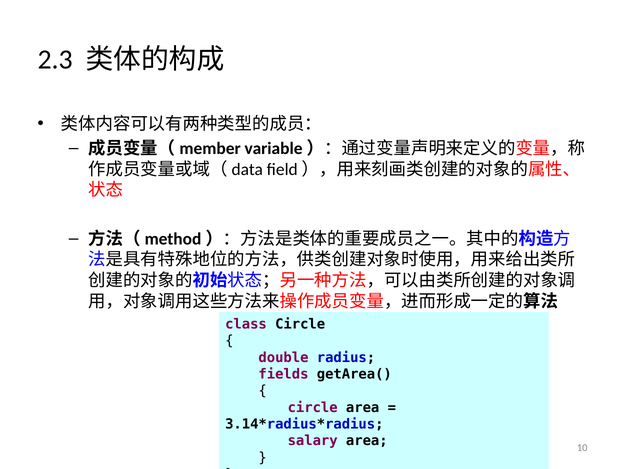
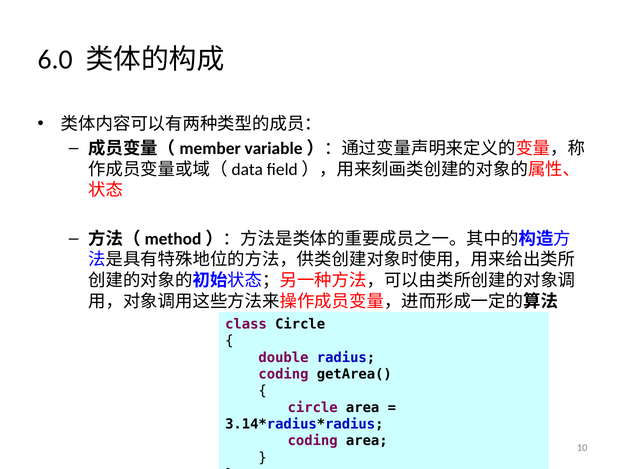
2.3: 2.3 -> 6.0
fields at (284, 374): fields -> coding
salary at (313, 441): salary -> coding
